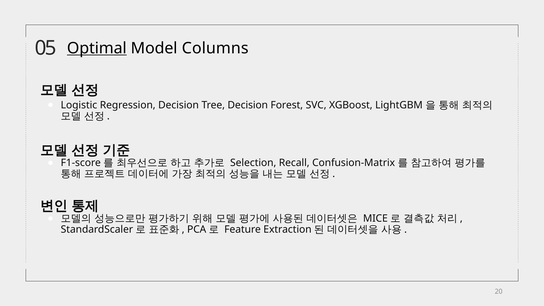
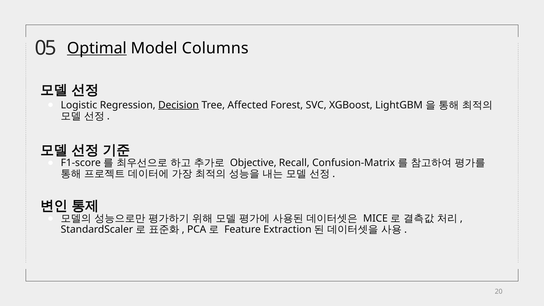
Decision at (179, 105) underline: none -> present
Tree Decision: Decision -> Affected
Selection: Selection -> Objective
